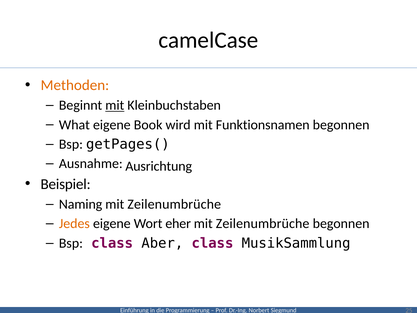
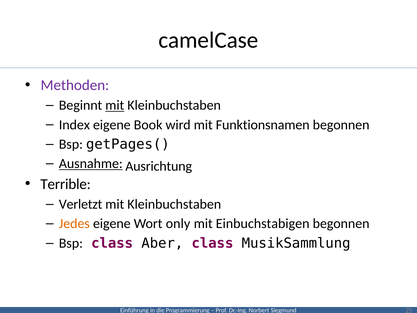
Methoden colour: orange -> purple
What: What -> Index
Ausnahme underline: none -> present
Beispiel: Beispiel -> Terrible
Naming: Naming -> Verletzt
Zeilenumbrüche at (174, 204): Zeilenumbrüche -> Kleinbuchstaben
eher: eher -> only
Zeilenumbrüche at (263, 224): Zeilenumbrüche -> Einbuchstabigen
